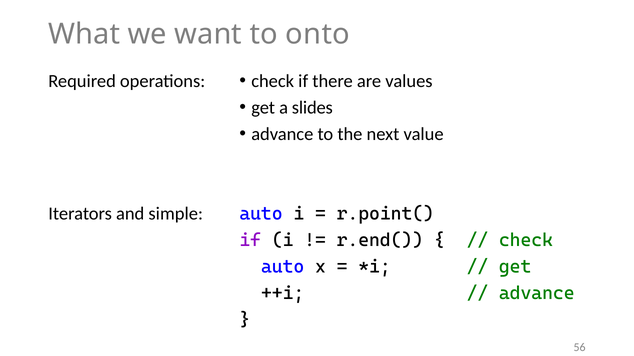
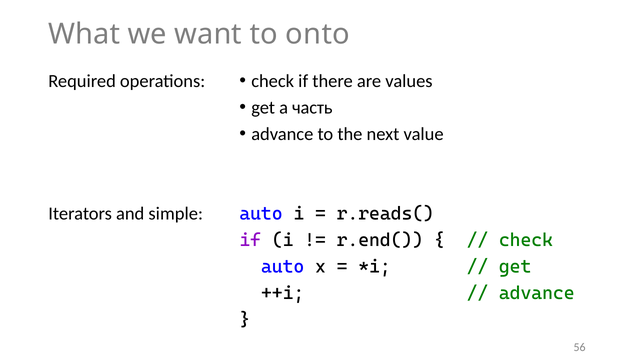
slides: slides -> часть
r.point(: r.point( -> r.reads(
